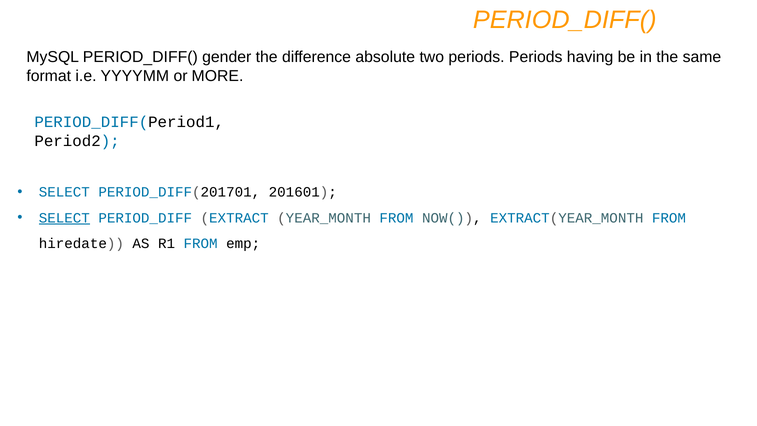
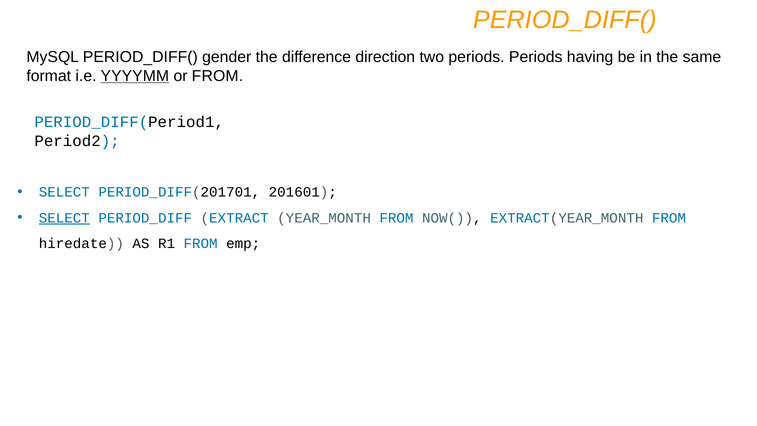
absolute: absolute -> direction
YYYYMM underline: none -> present
or MORE: MORE -> FROM
